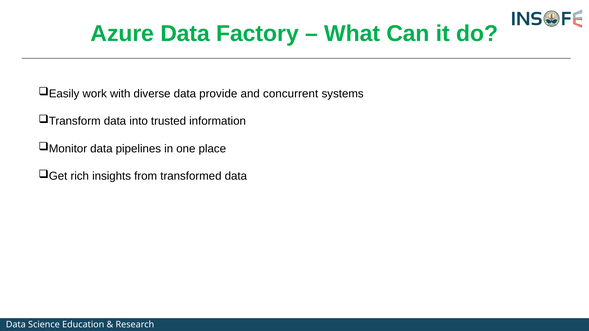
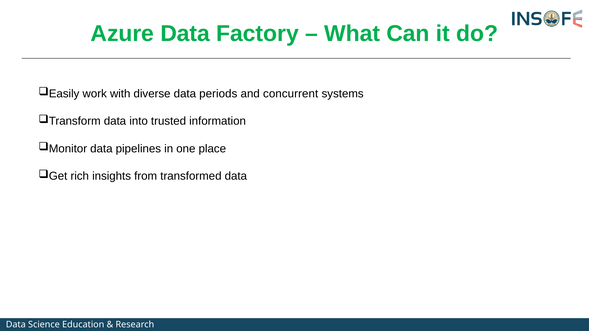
provide: provide -> periods
